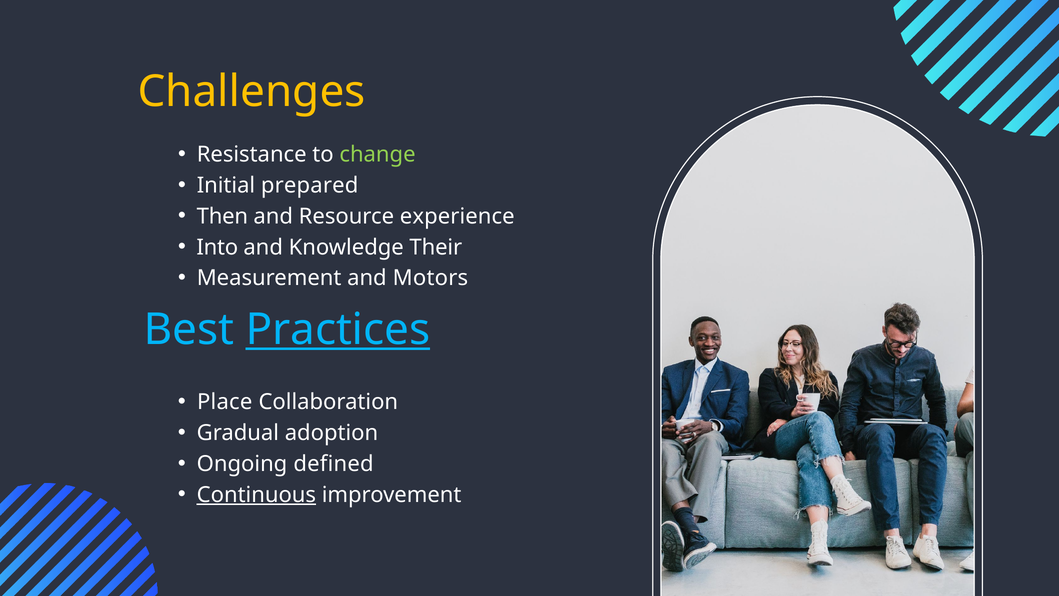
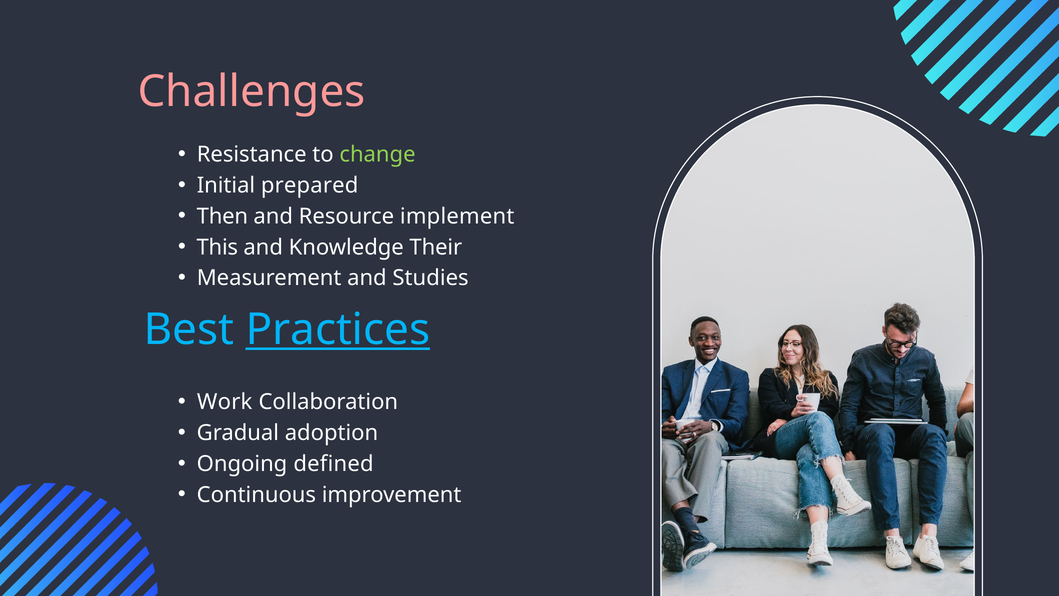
Challenges colour: yellow -> pink
experience: experience -> implement
Into: Into -> This
Motors: Motors -> Studies
Place: Place -> Work
Continuous underline: present -> none
